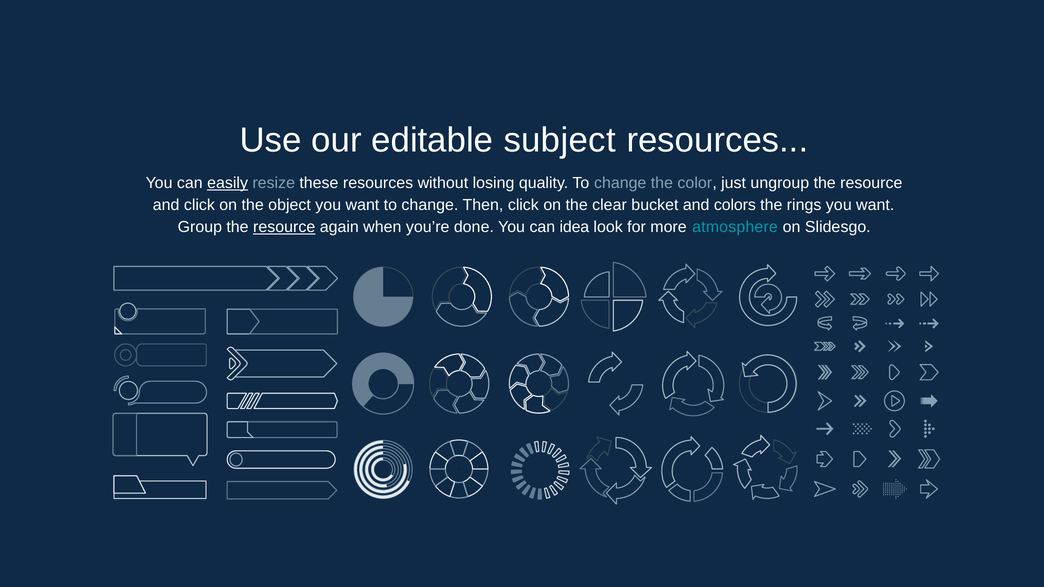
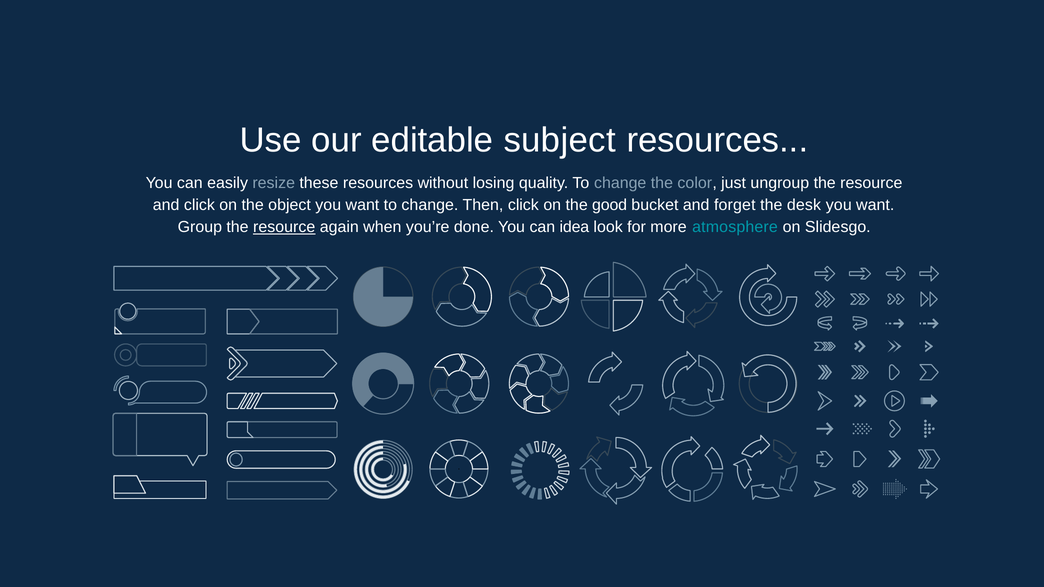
easily underline: present -> none
clear: clear -> good
colors: colors -> forget
rings: rings -> desk
